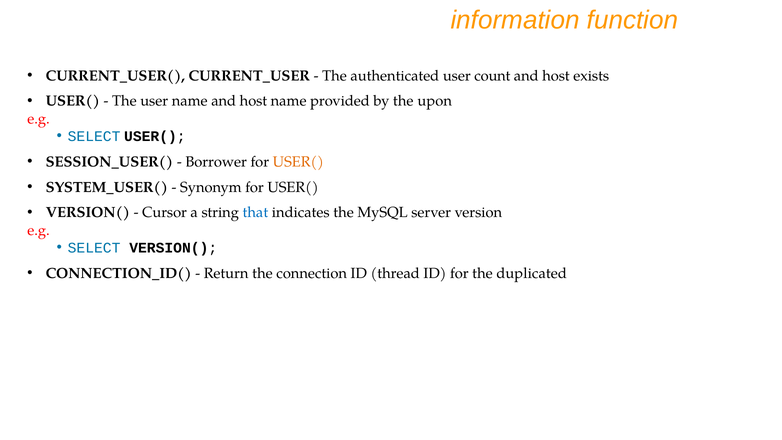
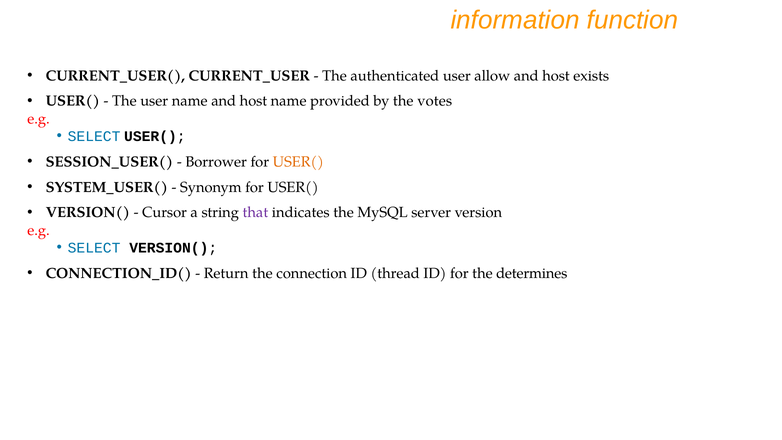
count: count -> allow
upon: upon -> votes
that colour: blue -> purple
duplicated: duplicated -> determines
